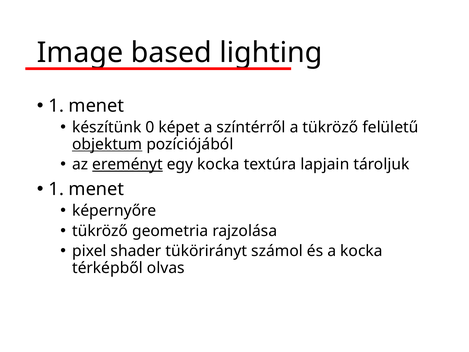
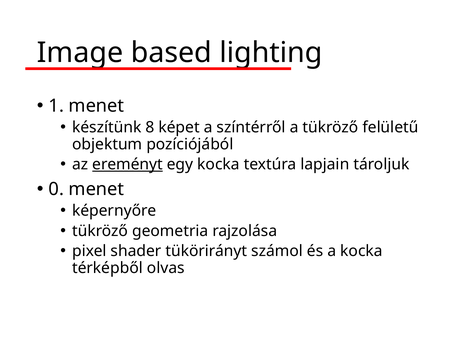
0: 0 -> 8
objektum underline: present -> none
1 at (56, 189): 1 -> 0
